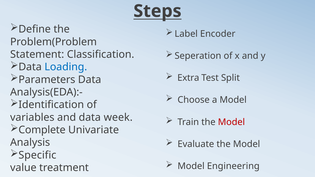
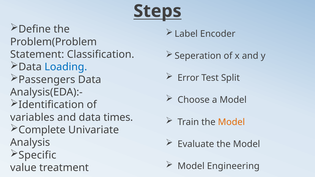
Extra: Extra -> Error
Parameters: Parameters -> Passengers
week: week -> times
Model at (231, 122) colour: red -> orange
